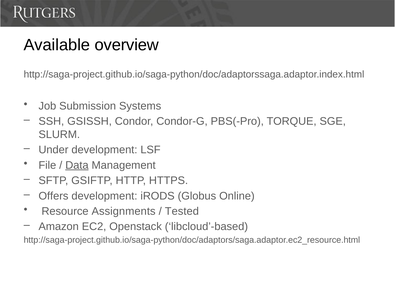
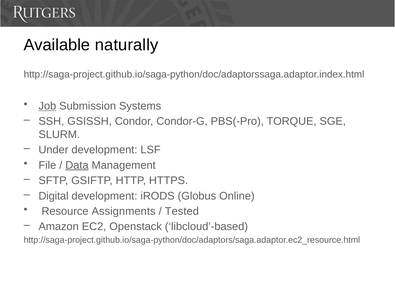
overview: overview -> naturally
Job underline: none -> present
Offers: Offers -> Digital
